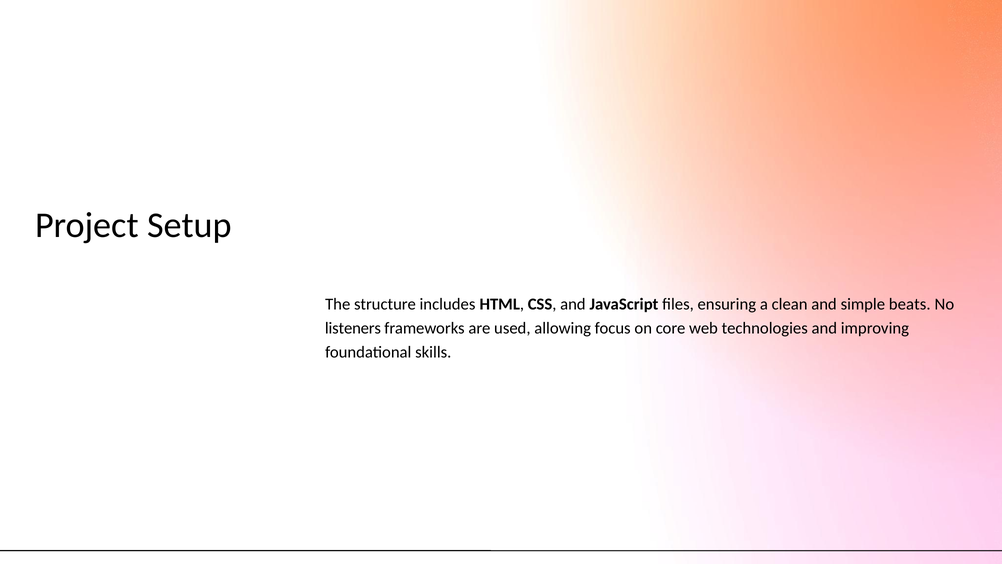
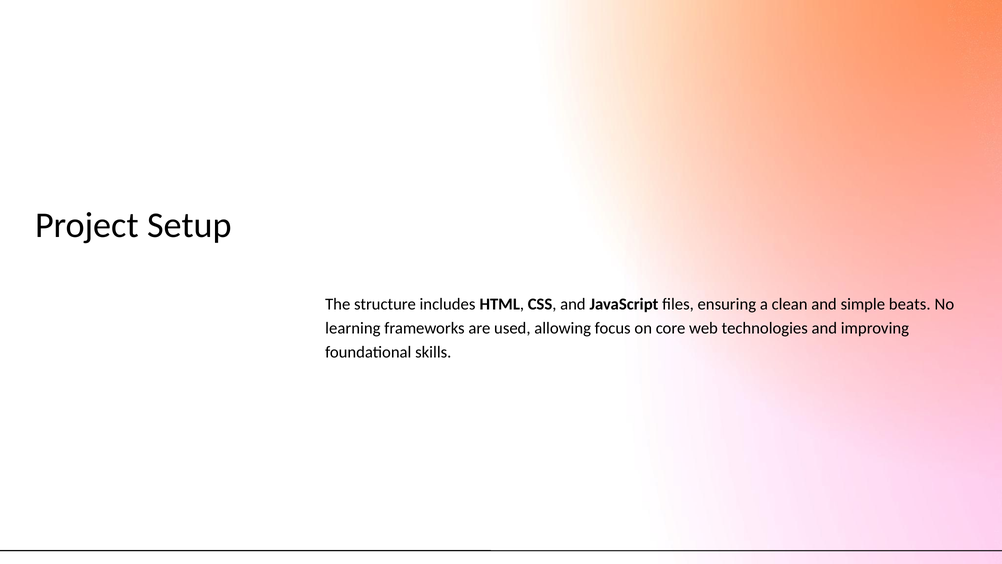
listeners: listeners -> learning
